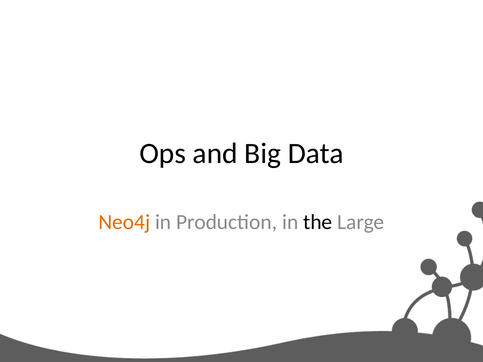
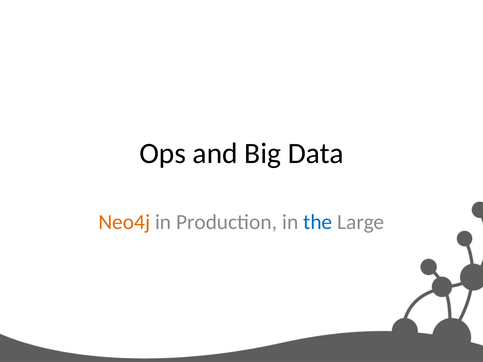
the colour: black -> blue
